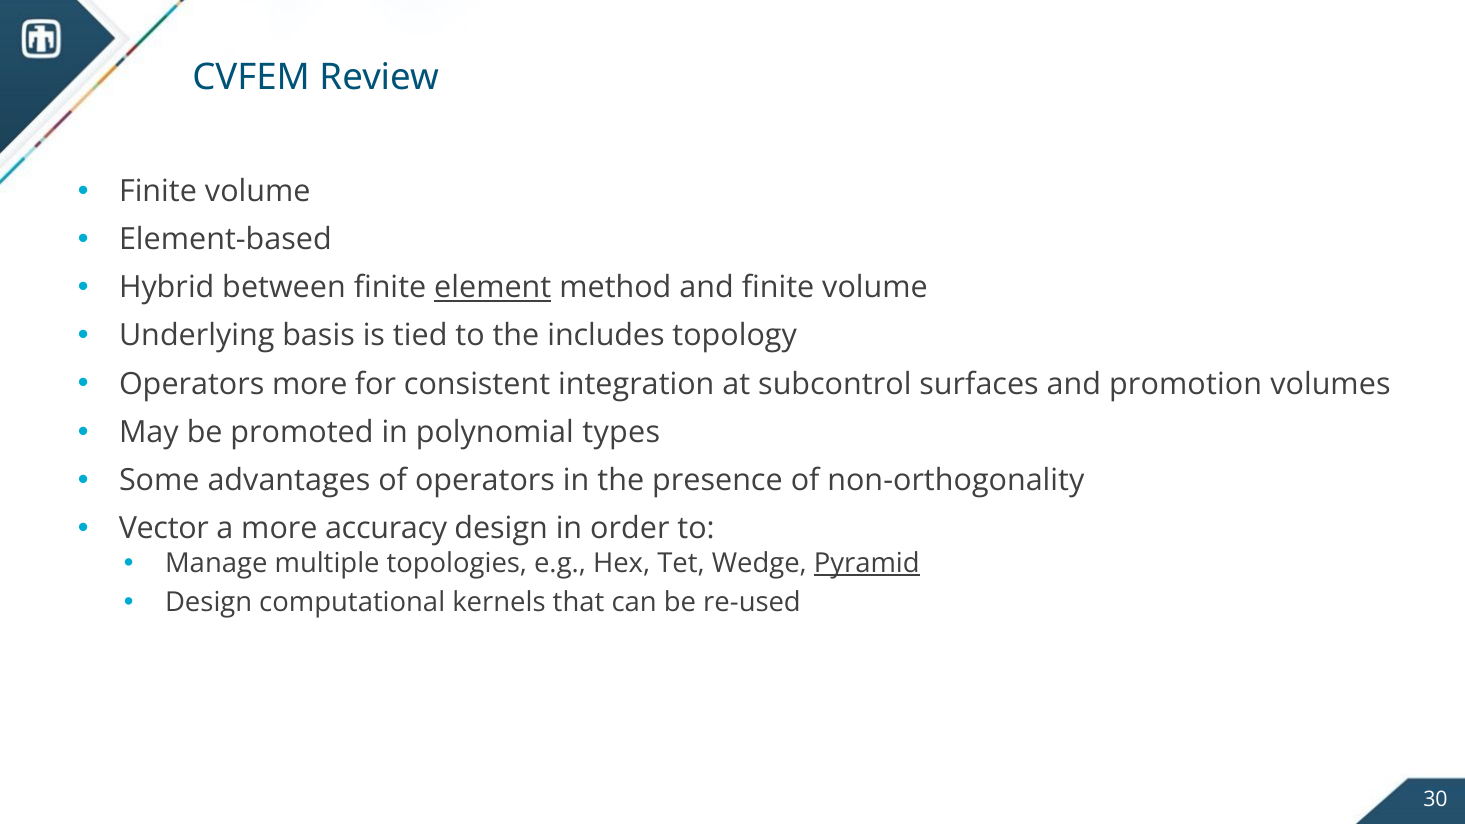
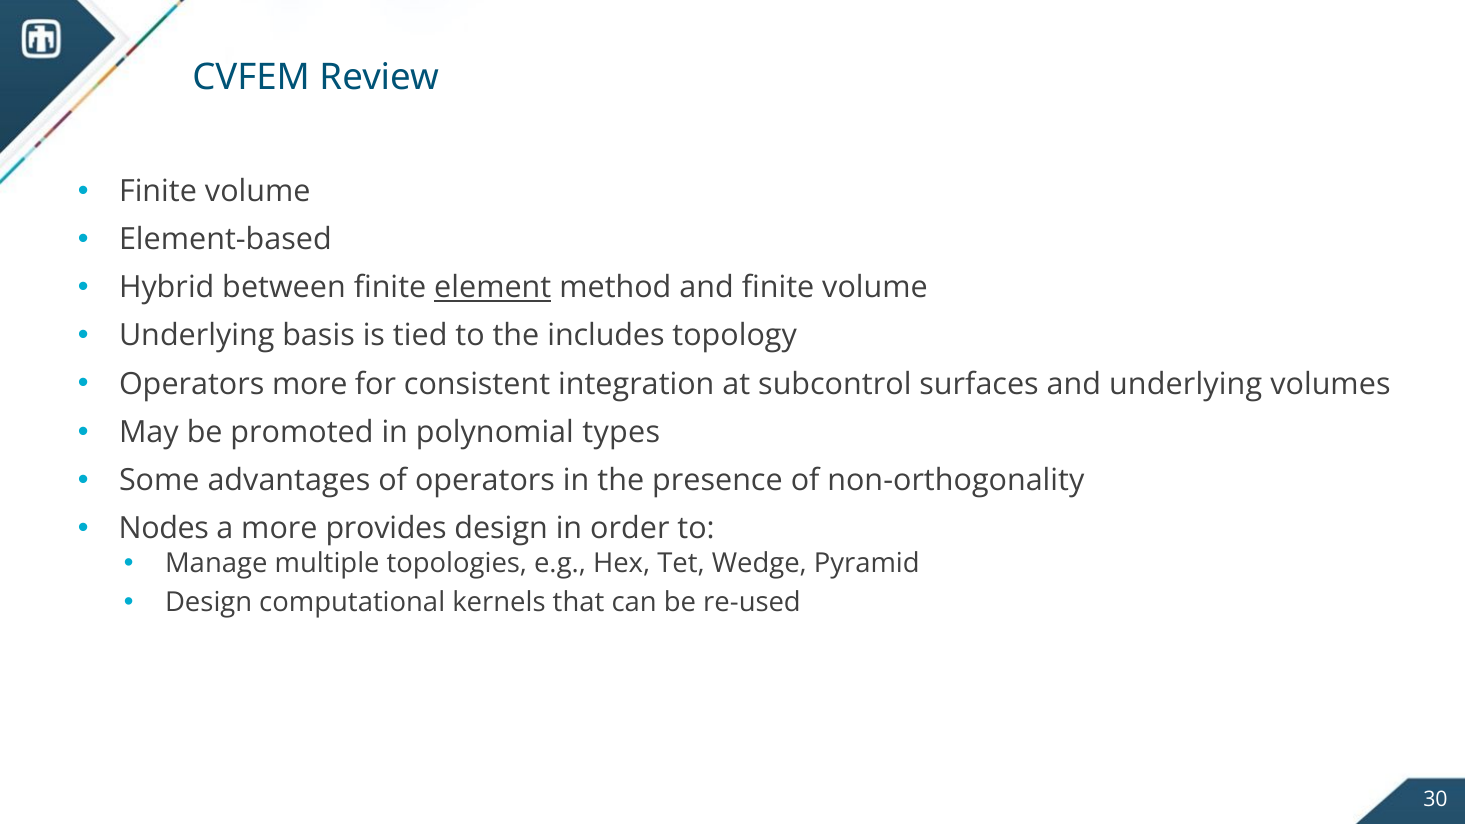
and promotion: promotion -> underlying
Vector: Vector -> Nodes
accuracy: accuracy -> provides
Pyramid underline: present -> none
